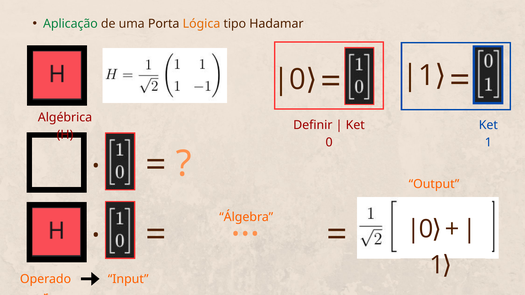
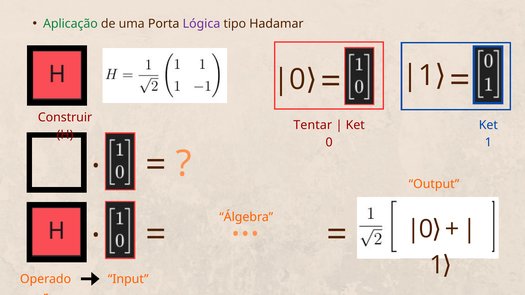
Lógica colour: orange -> purple
Algébrica: Algébrica -> Construir
Definir: Definir -> Tentar
